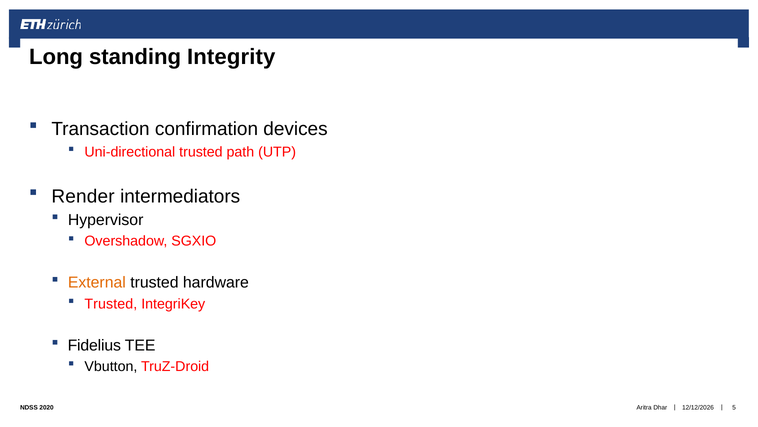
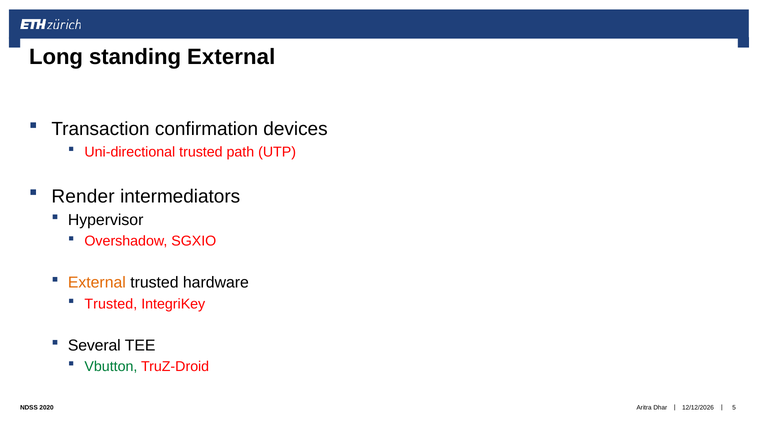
standing Integrity: Integrity -> External
Fidelius: Fidelius -> Several
Vbutton colour: black -> green
